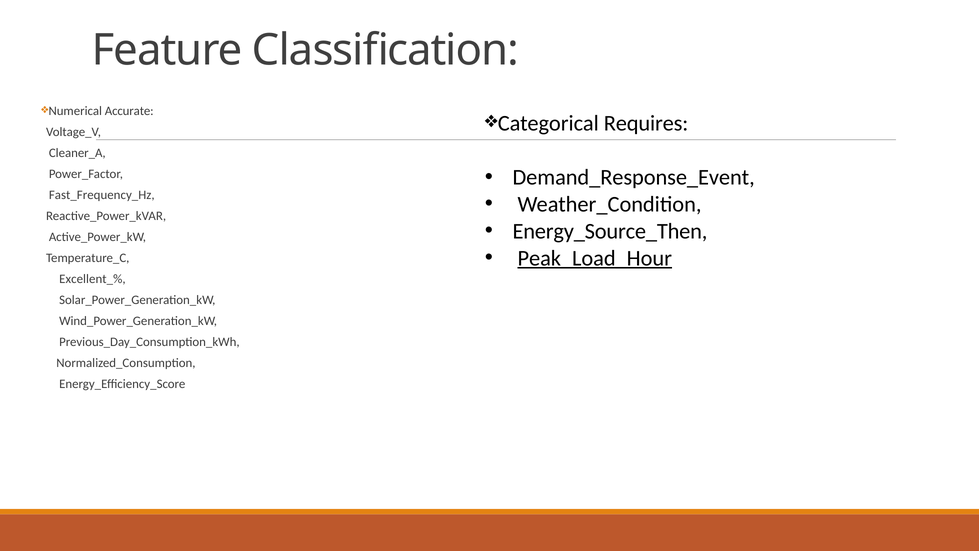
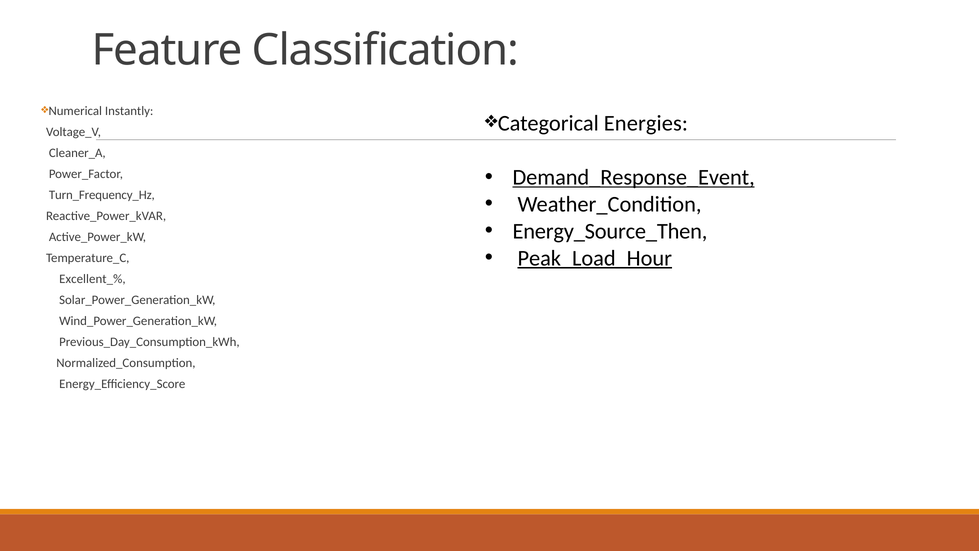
Accurate: Accurate -> Instantly
Requires: Requires -> Energies
Demand_Response_Event underline: none -> present
Fast_Frequency_Hz: Fast_Frequency_Hz -> Turn_Frequency_Hz
